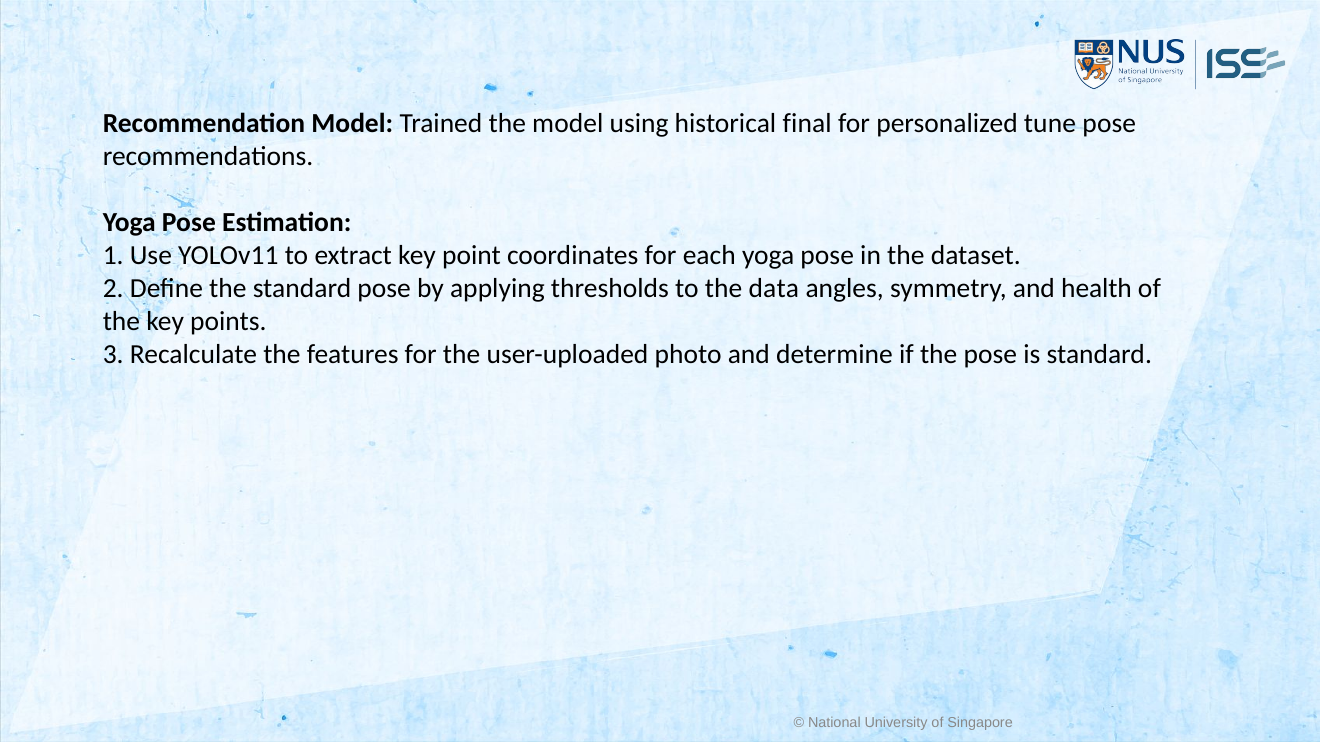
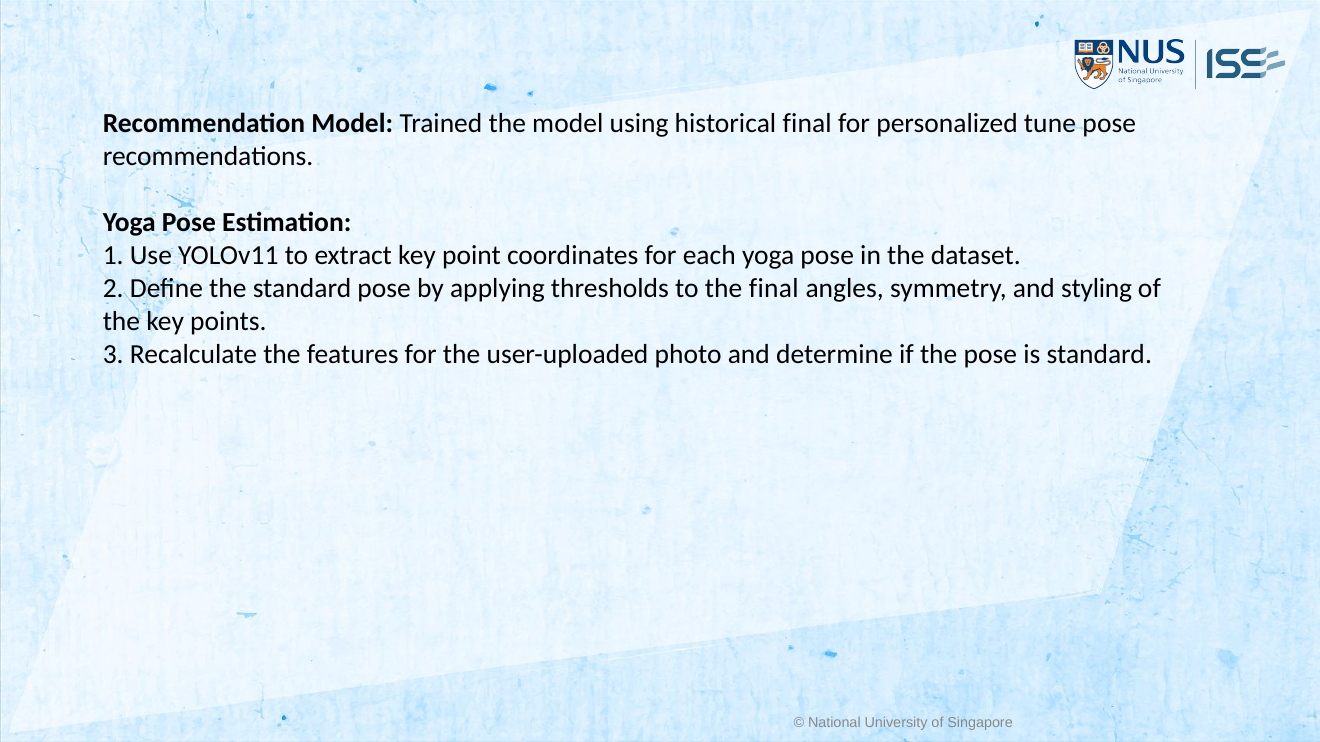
the data: data -> final
health: health -> styling
